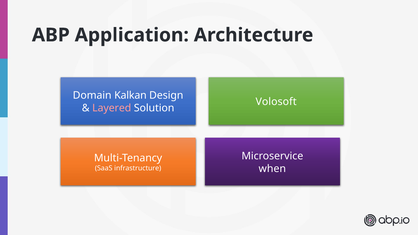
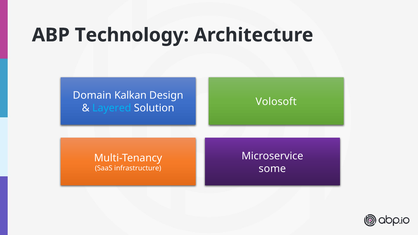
Application: Application -> Technology
Layered colour: pink -> light blue
when: when -> some
